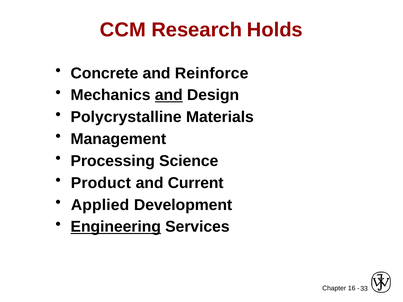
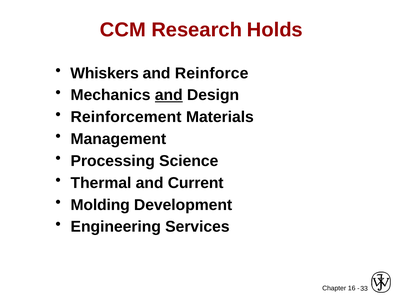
Concrete: Concrete -> Whiskers
Polycrystalline: Polycrystalline -> Reinforcement
Product: Product -> Thermal
Applied: Applied -> Molding
Engineering underline: present -> none
